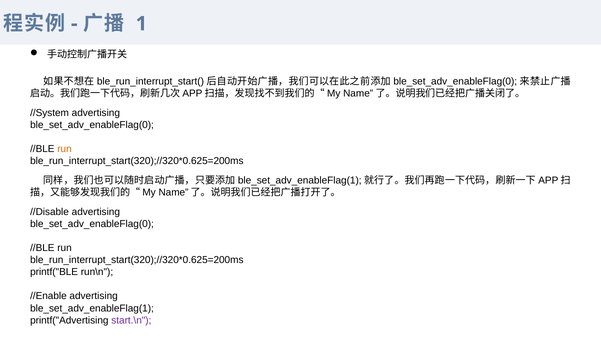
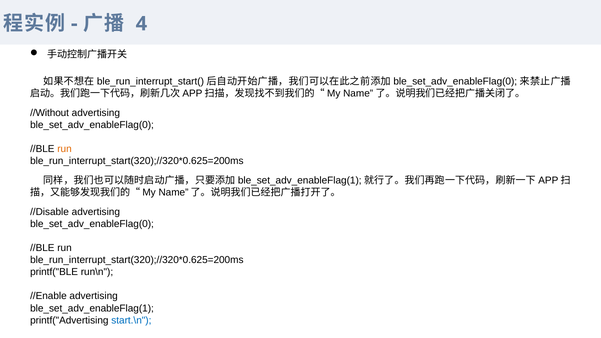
1: 1 -> 4
//System: //System -> //Without
start.\n colour: purple -> blue
